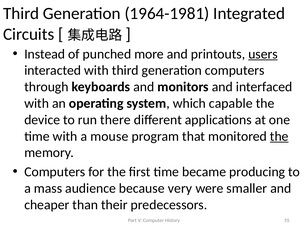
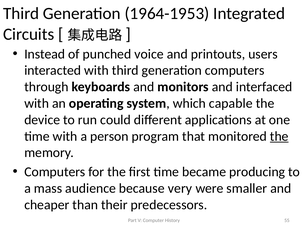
1964-1981: 1964-1981 -> 1964-1953
more: more -> voice
users underline: present -> none
there: there -> could
mouse: mouse -> person
